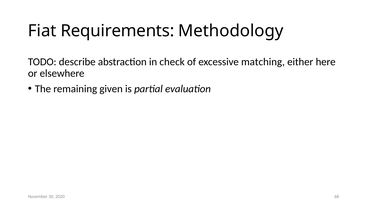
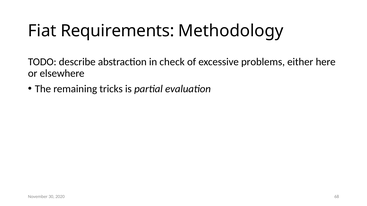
matching: matching -> problems
given: given -> tricks
